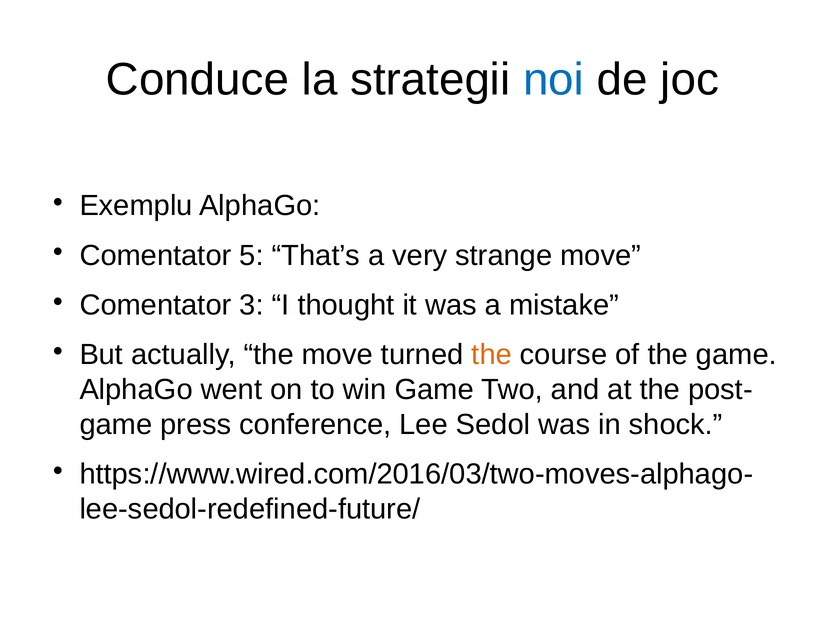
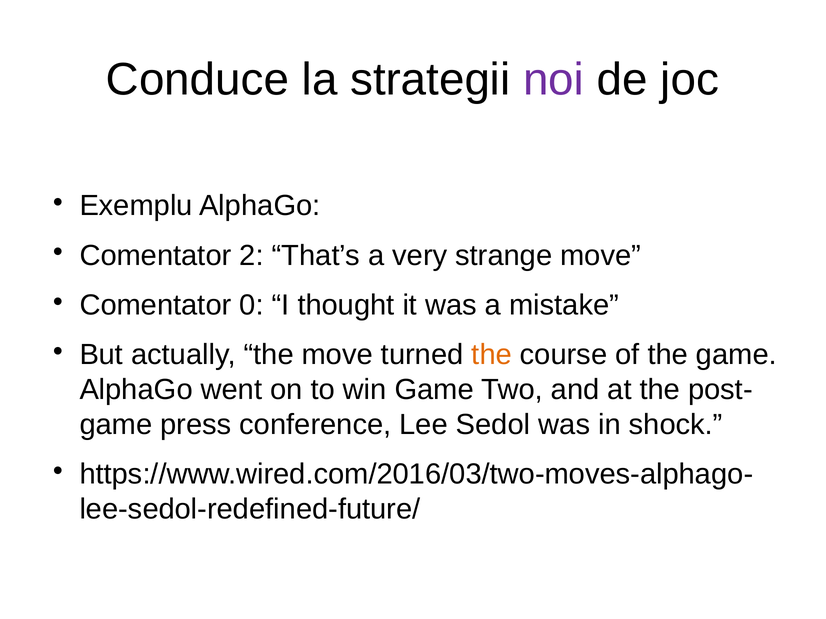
noi colour: blue -> purple
5: 5 -> 2
3: 3 -> 0
